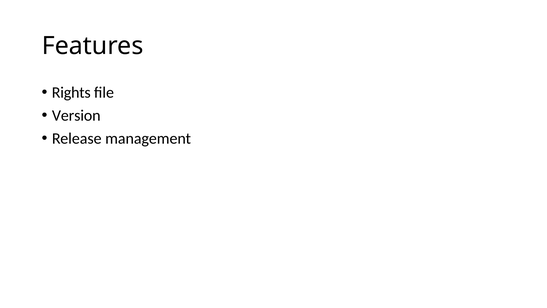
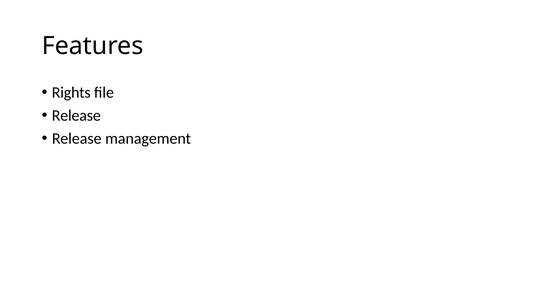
Version at (76, 115): Version -> Release
